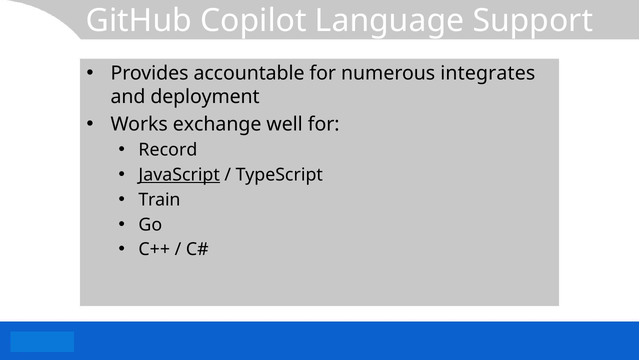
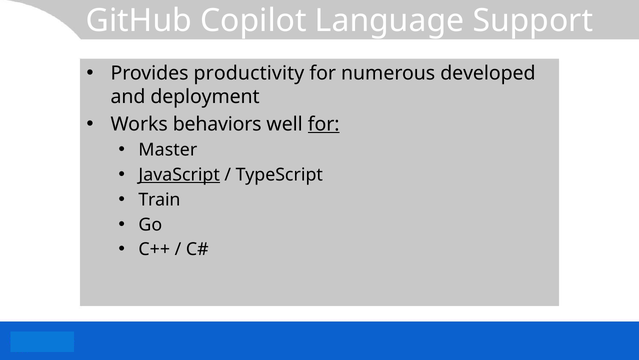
accountable: accountable -> productivity
integrates: integrates -> developed
exchange: exchange -> behaviors
for at (324, 124) underline: none -> present
Record at (168, 150): Record -> Master
